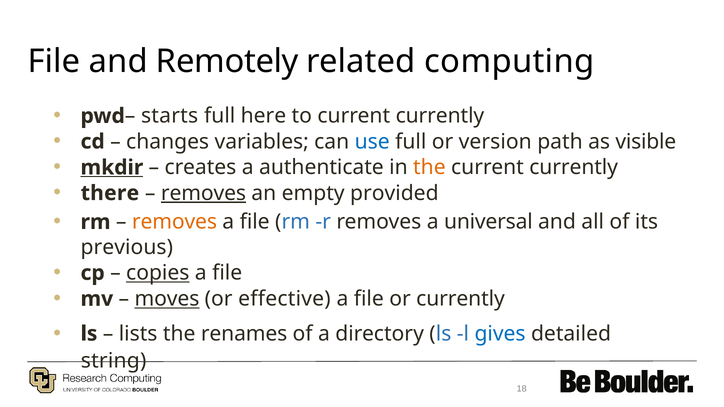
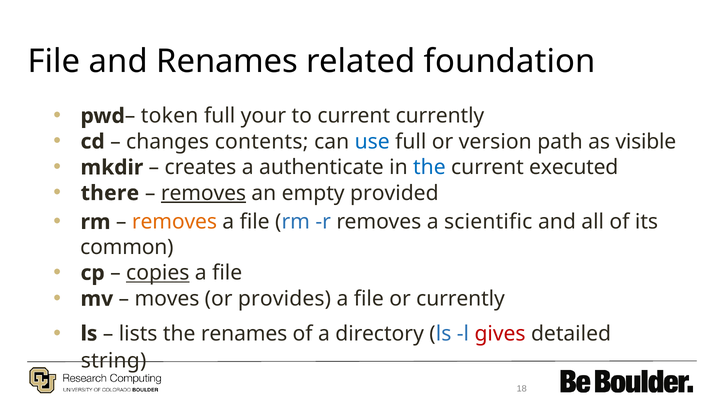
and Remotely: Remotely -> Renames
computing: computing -> foundation
starts: starts -> token
here: here -> your
variables: variables -> contents
mkdir underline: present -> none
the at (429, 168) colour: orange -> blue
currently at (574, 168): currently -> executed
universal: universal -> scientific
previous: previous -> common
moves underline: present -> none
effective: effective -> provides
gives colour: blue -> red
